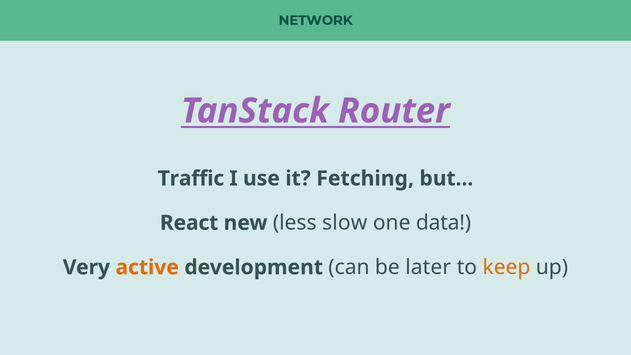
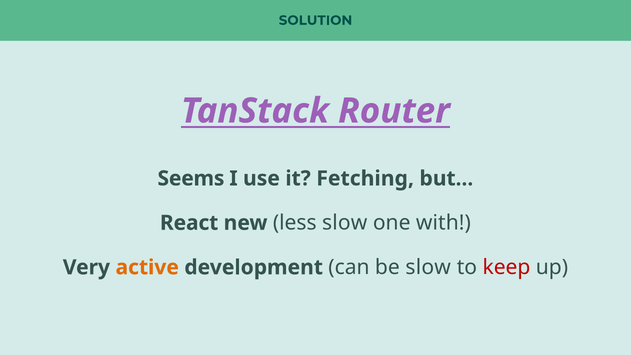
NETWORK: NETWORK -> SOLUTION
Traffic: Traffic -> Seems
data: data -> with
be later: later -> slow
keep colour: orange -> red
